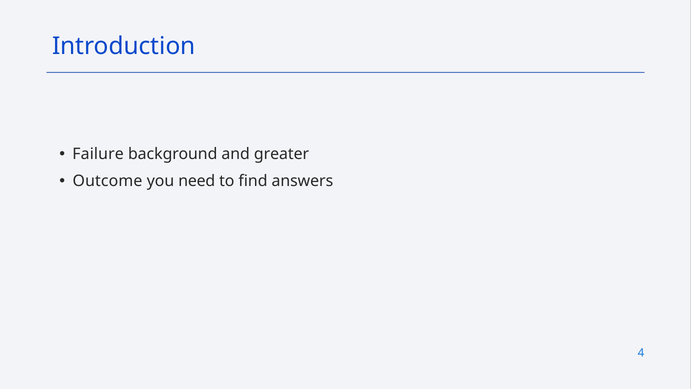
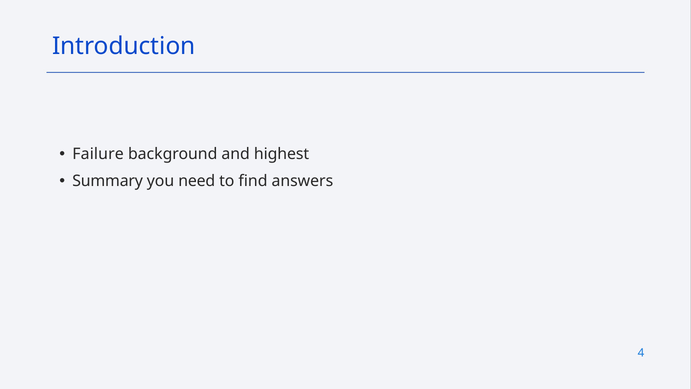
greater: greater -> highest
Outcome: Outcome -> Summary
